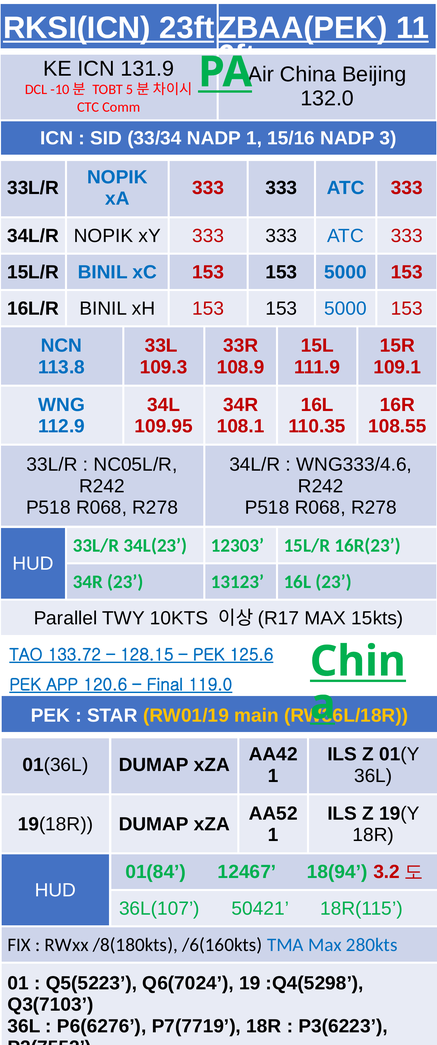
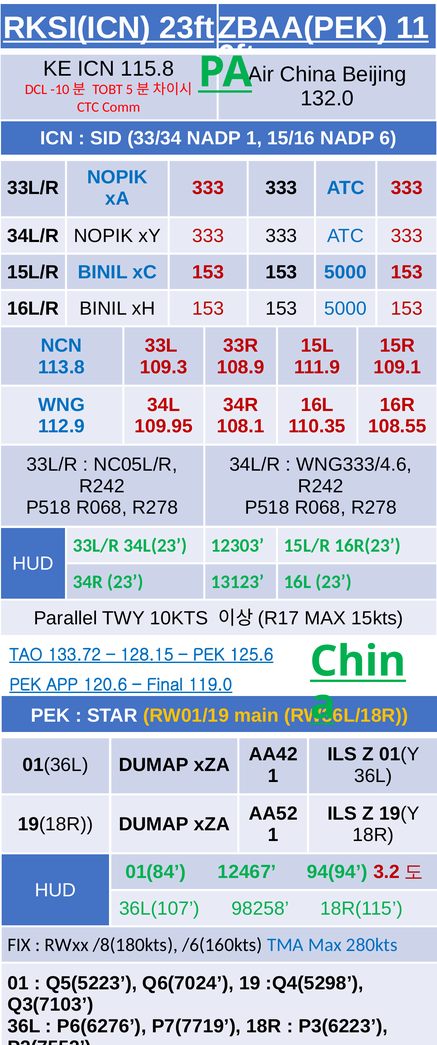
131.9: 131.9 -> 115.8
3: 3 -> 6
18(94: 18(94 -> 94(94
50421: 50421 -> 98258
